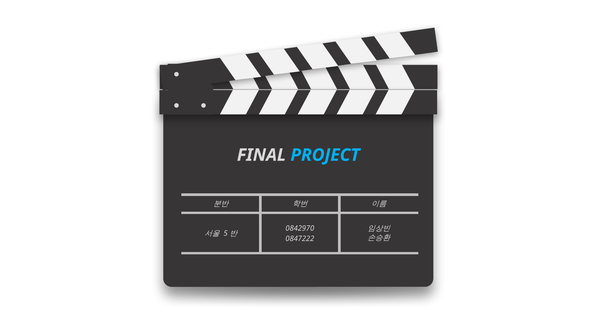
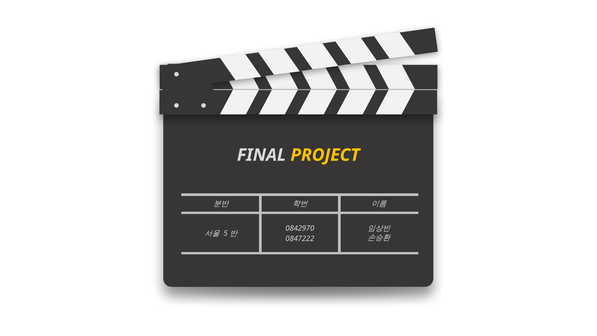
PROJECT colour: light blue -> yellow
